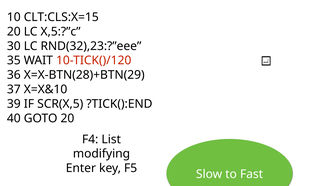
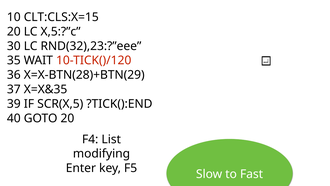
X=X&10: X=X&10 -> X=X&35
